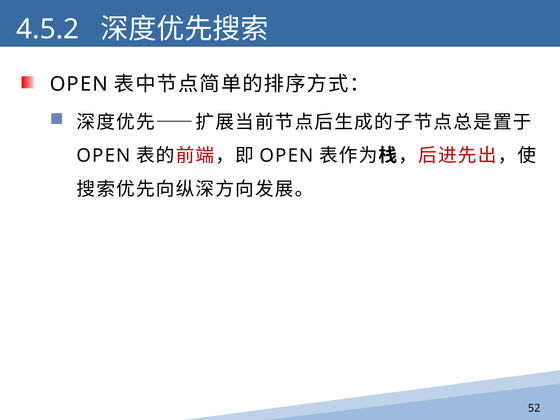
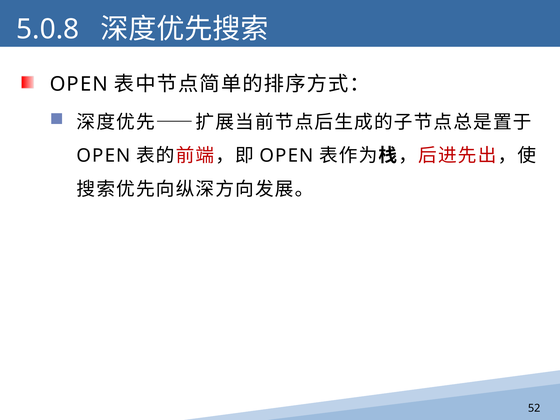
4.5.2: 4.5.2 -> 5.0.8
